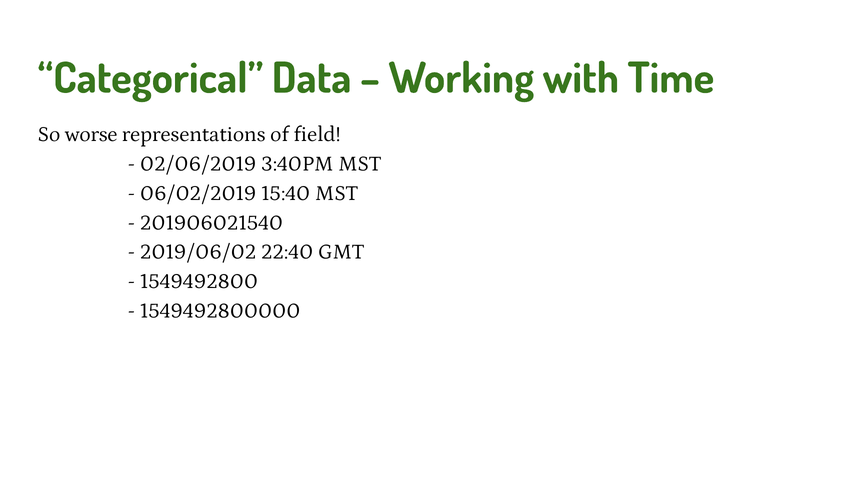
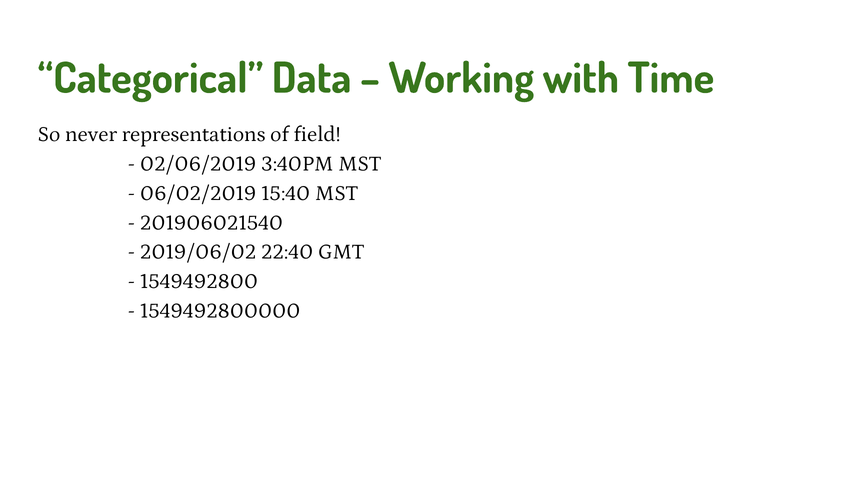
worse: worse -> never
